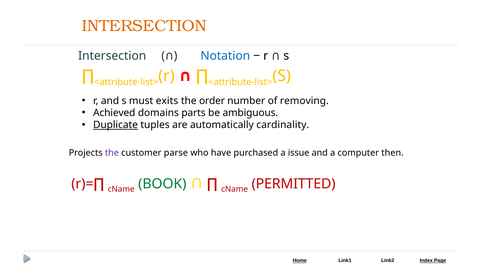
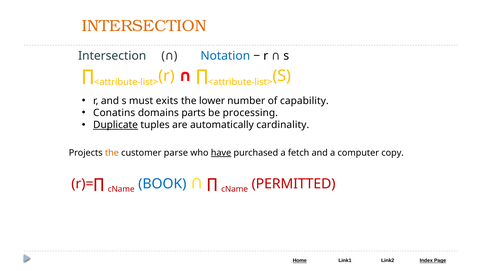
order: order -> lower
removing: removing -> capability
Achieved: Achieved -> Conatins
ambiguous: ambiguous -> processing
the at (112, 153) colour: purple -> orange
have underline: none -> present
issue: issue -> fetch
then: then -> copy
BOOK colour: green -> blue
